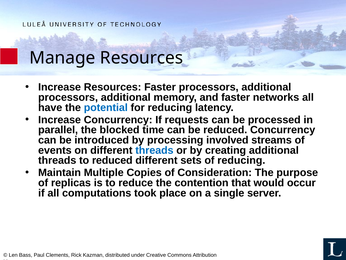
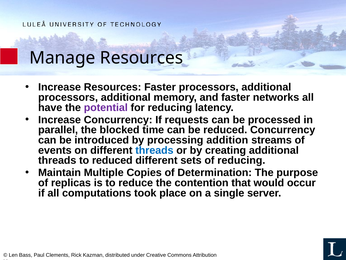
potential colour: blue -> purple
involved: involved -> addition
Consideration: Consideration -> Determination
